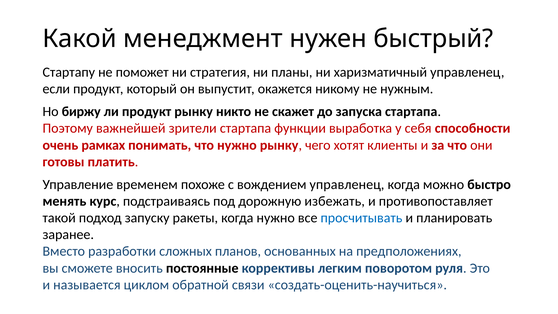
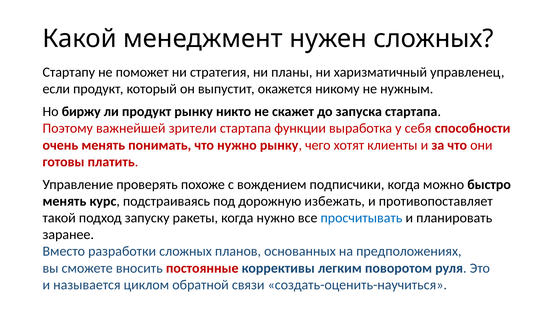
нужен быстрый: быстрый -> сложных
очень рамках: рамках -> менять
временем: временем -> проверять
вождением управленец: управленец -> подписчики
постоянные colour: black -> red
